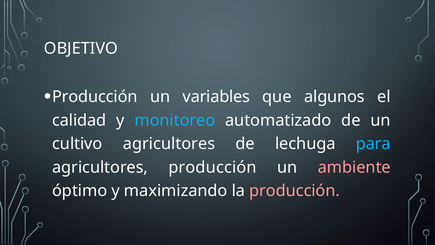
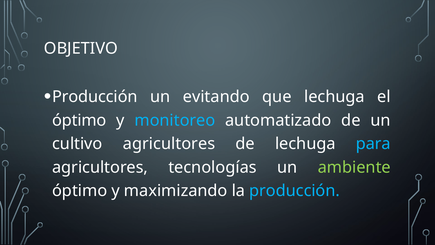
variables: variables -> evitando
que algunos: algunos -> lechuga
calidad at (79, 120): calidad -> óptimo
agricultores producción: producción -> tecnologías
ambiente colour: pink -> light green
producción at (295, 191) colour: pink -> light blue
